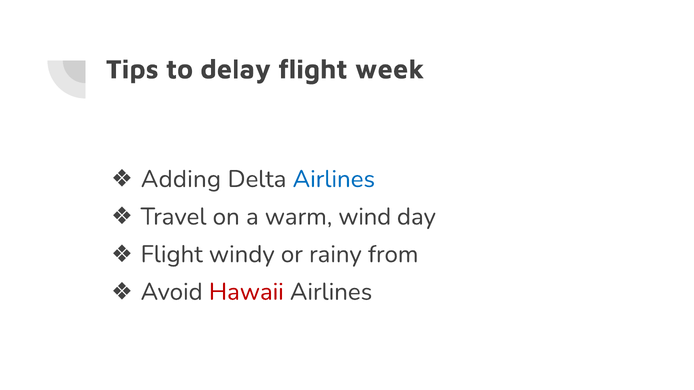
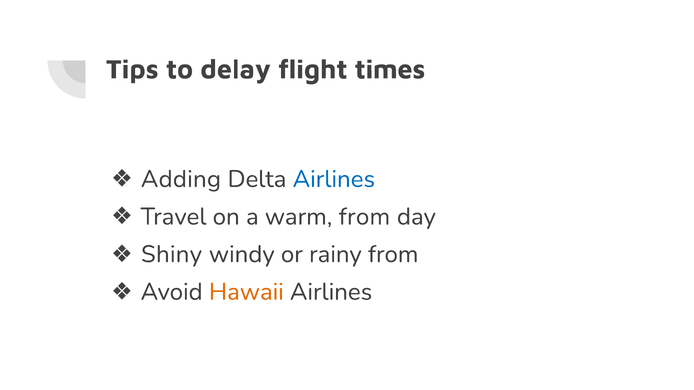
week: week -> times
warm wind: wind -> from
Flight at (172, 254): Flight -> Shiny
Hawaii colour: red -> orange
